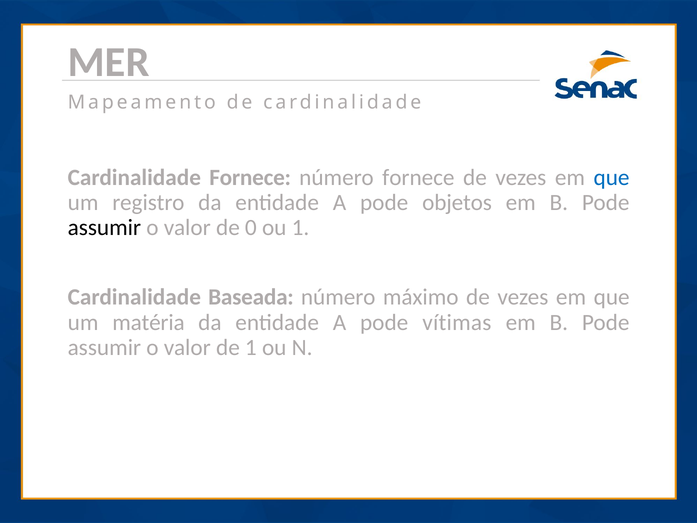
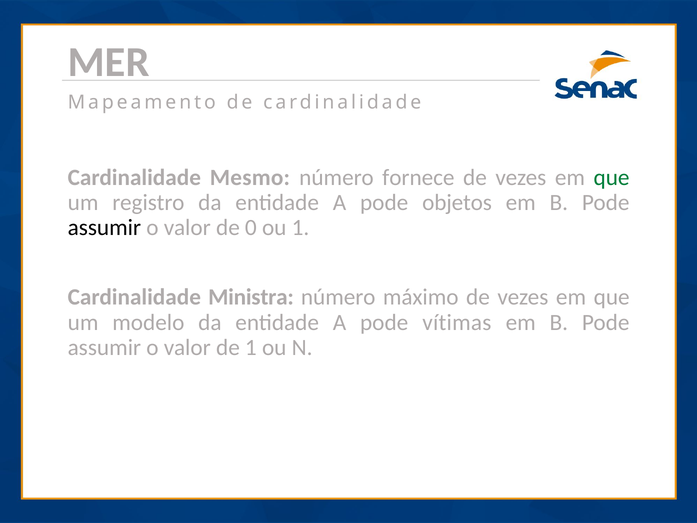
Cardinalidade Fornece: Fornece -> Mesmo
que at (612, 177) colour: blue -> green
Baseada: Baseada -> Ministra
matéria: matéria -> modelo
